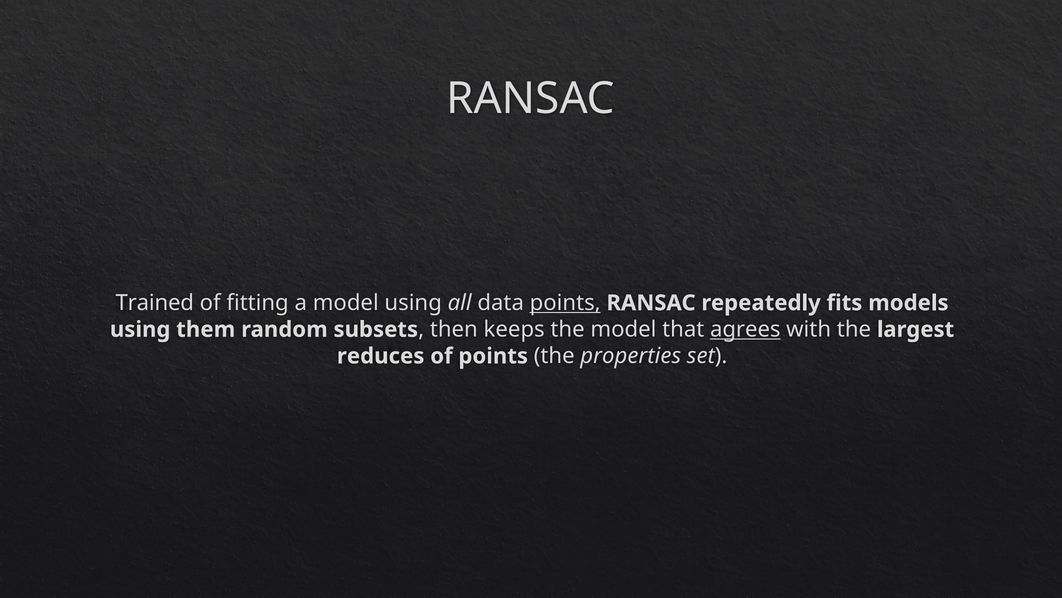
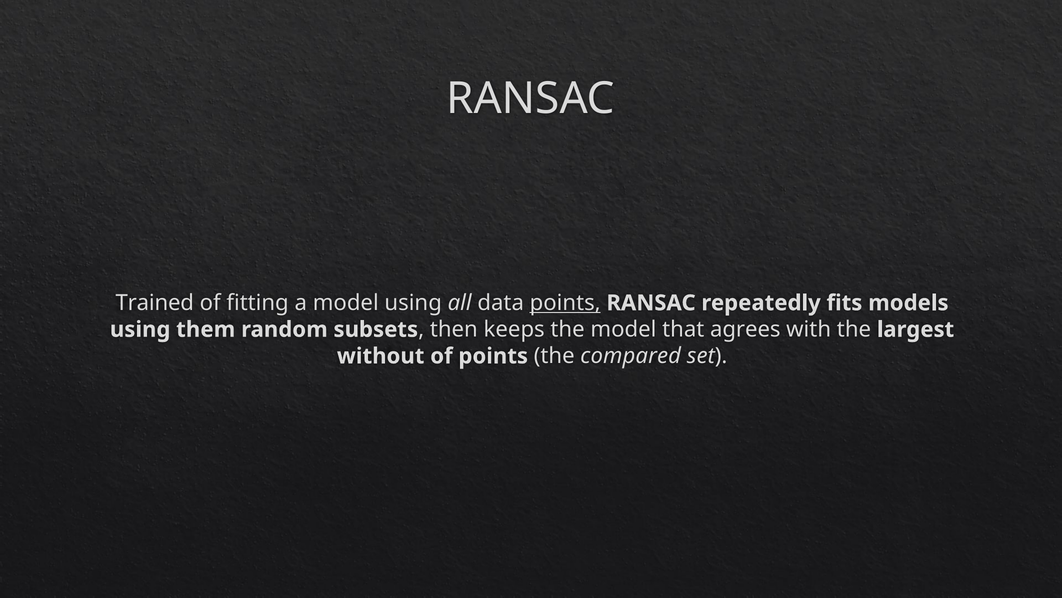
agrees underline: present -> none
reduces: reduces -> without
properties: properties -> compared
